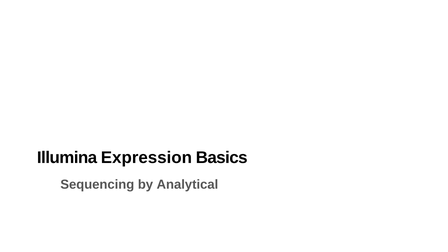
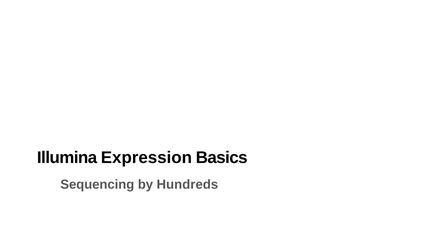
Analytical: Analytical -> Hundreds
